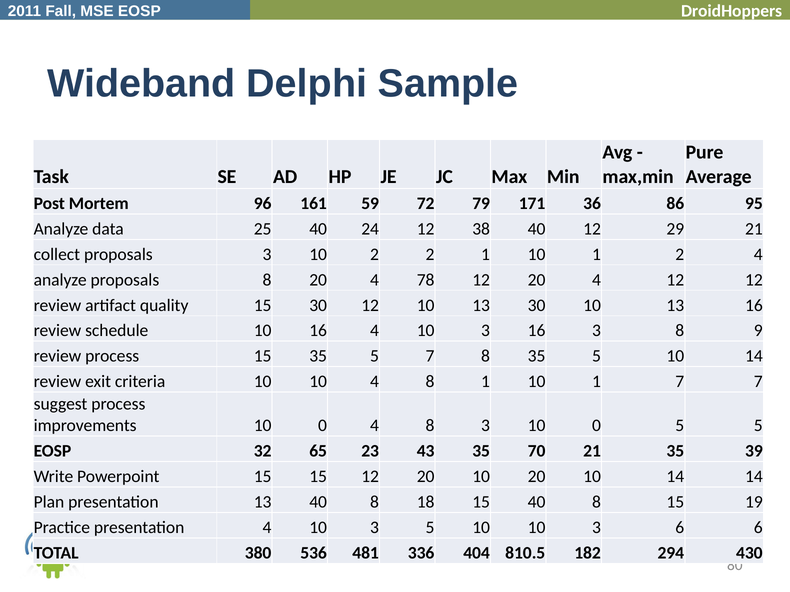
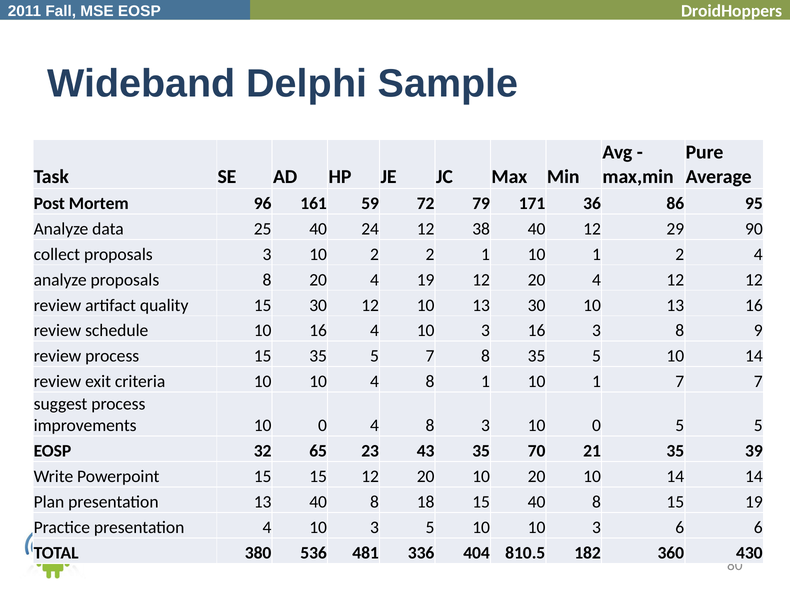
29 21: 21 -> 90
4 78: 78 -> 19
294: 294 -> 360
